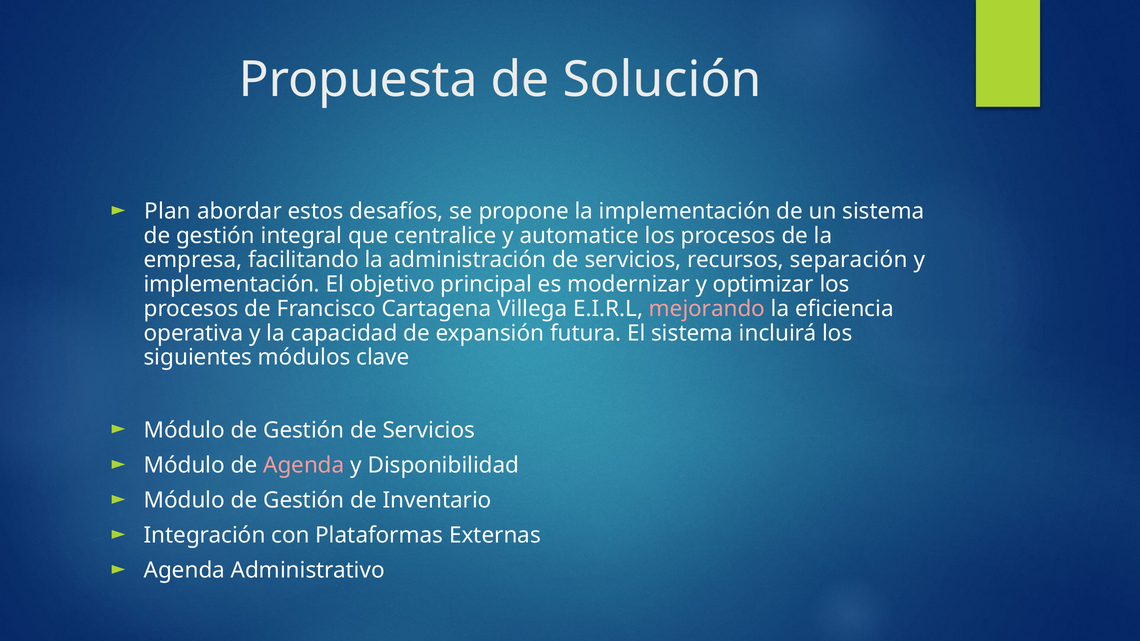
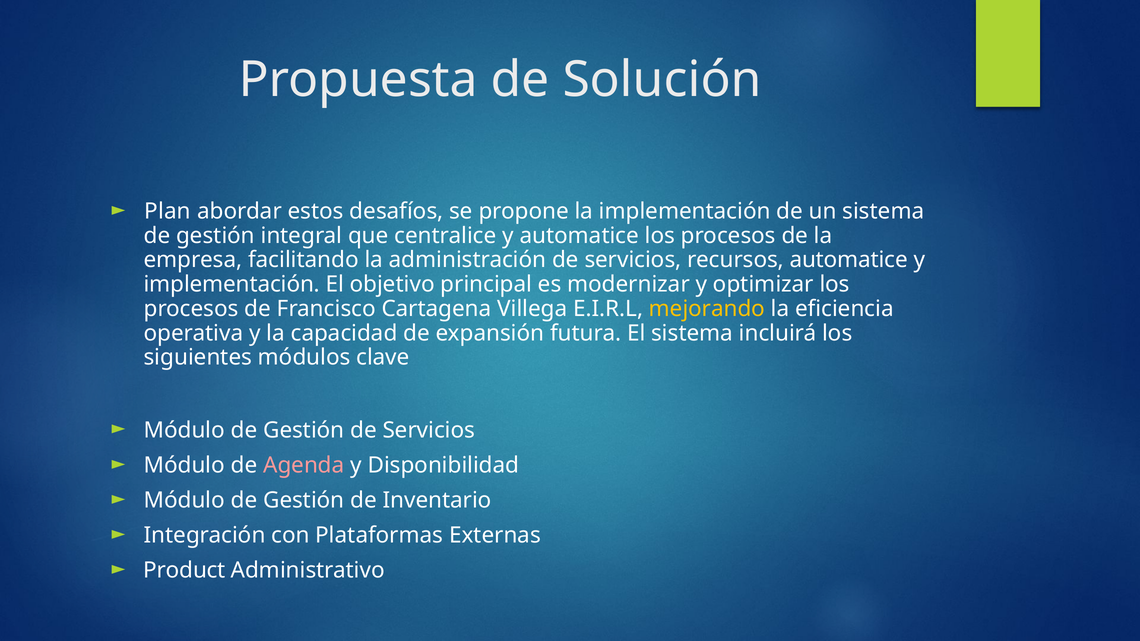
recursos separación: separación -> automatice
mejorando colour: pink -> yellow
Agenda at (184, 571): Agenda -> Product
